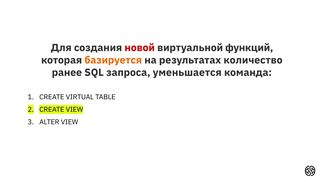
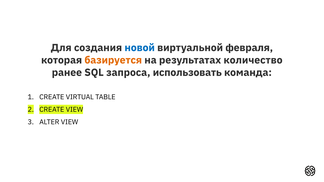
новой colour: red -> blue
функций: функций -> февраля
уменьшается: уменьшается -> использовать
